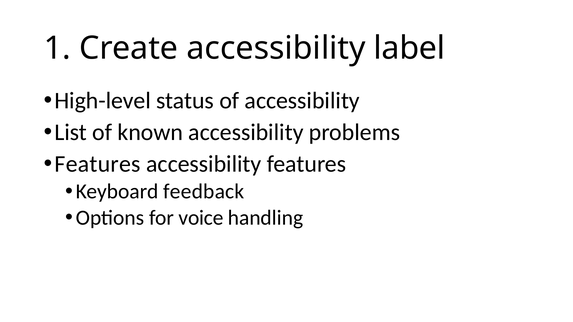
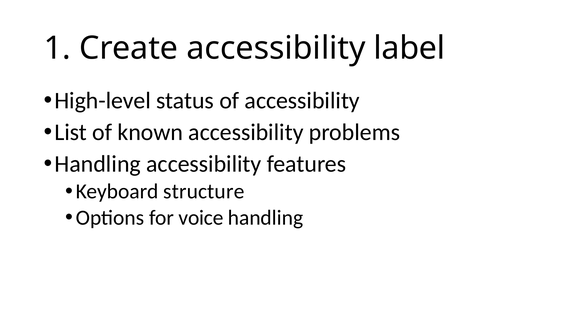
Features at (98, 164): Features -> Handling
feedback: feedback -> structure
